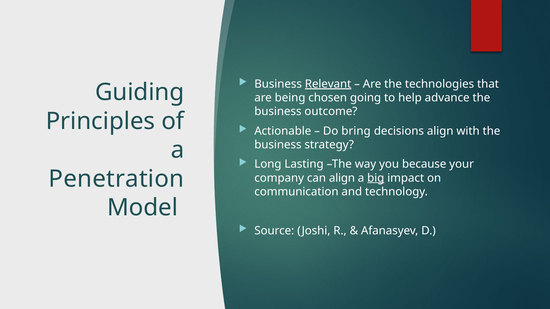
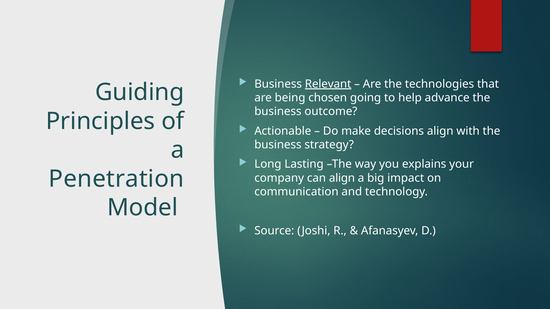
bring: bring -> make
because: because -> explains
big underline: present -> none
